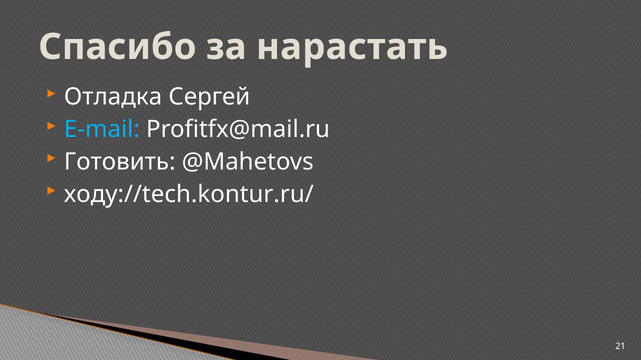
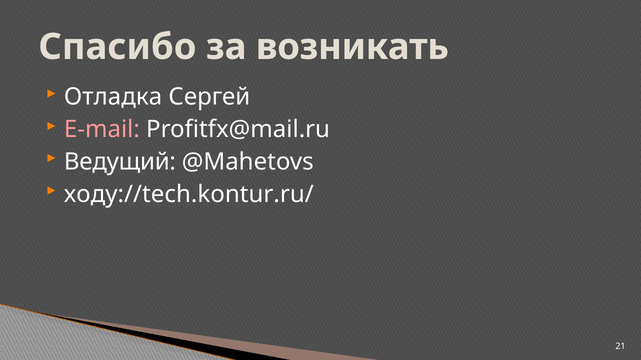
нарастать: нарастать -> возникать
E-mail colour: light blue -> pink
Готовить: Готовить -> Ведущий
